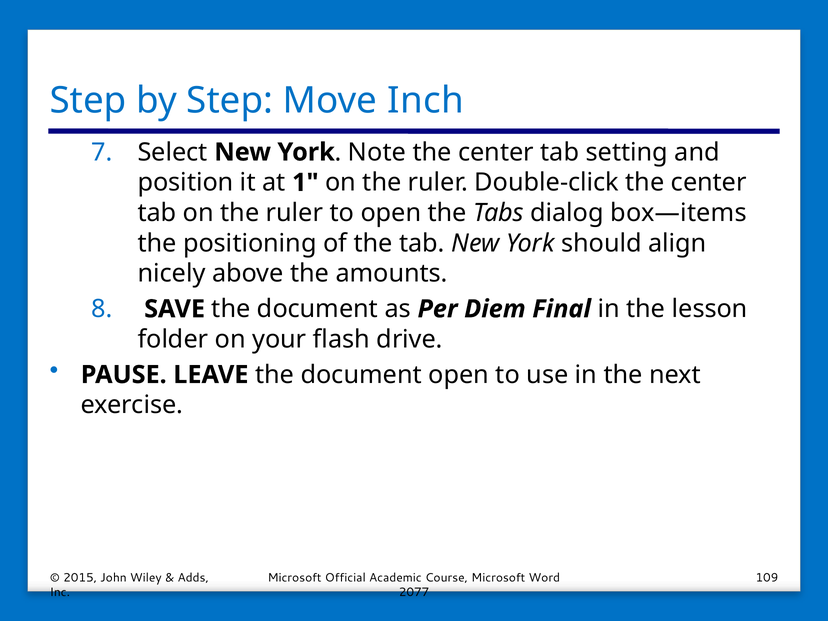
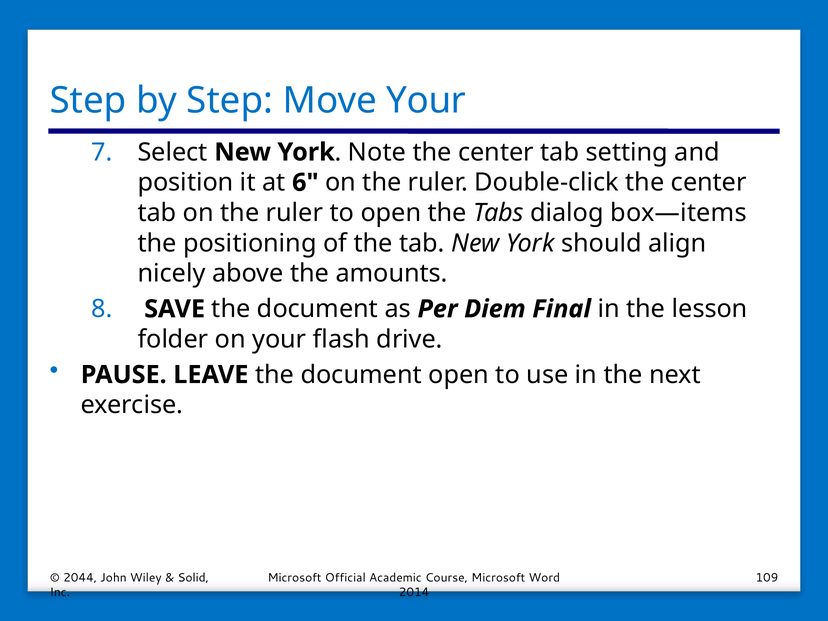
Move Inch: Inch -> Your
1: 1 -> 6
2015: 2015 -> 2044
Adds: Adds -> Solid
2077: 2077 -> 2014
